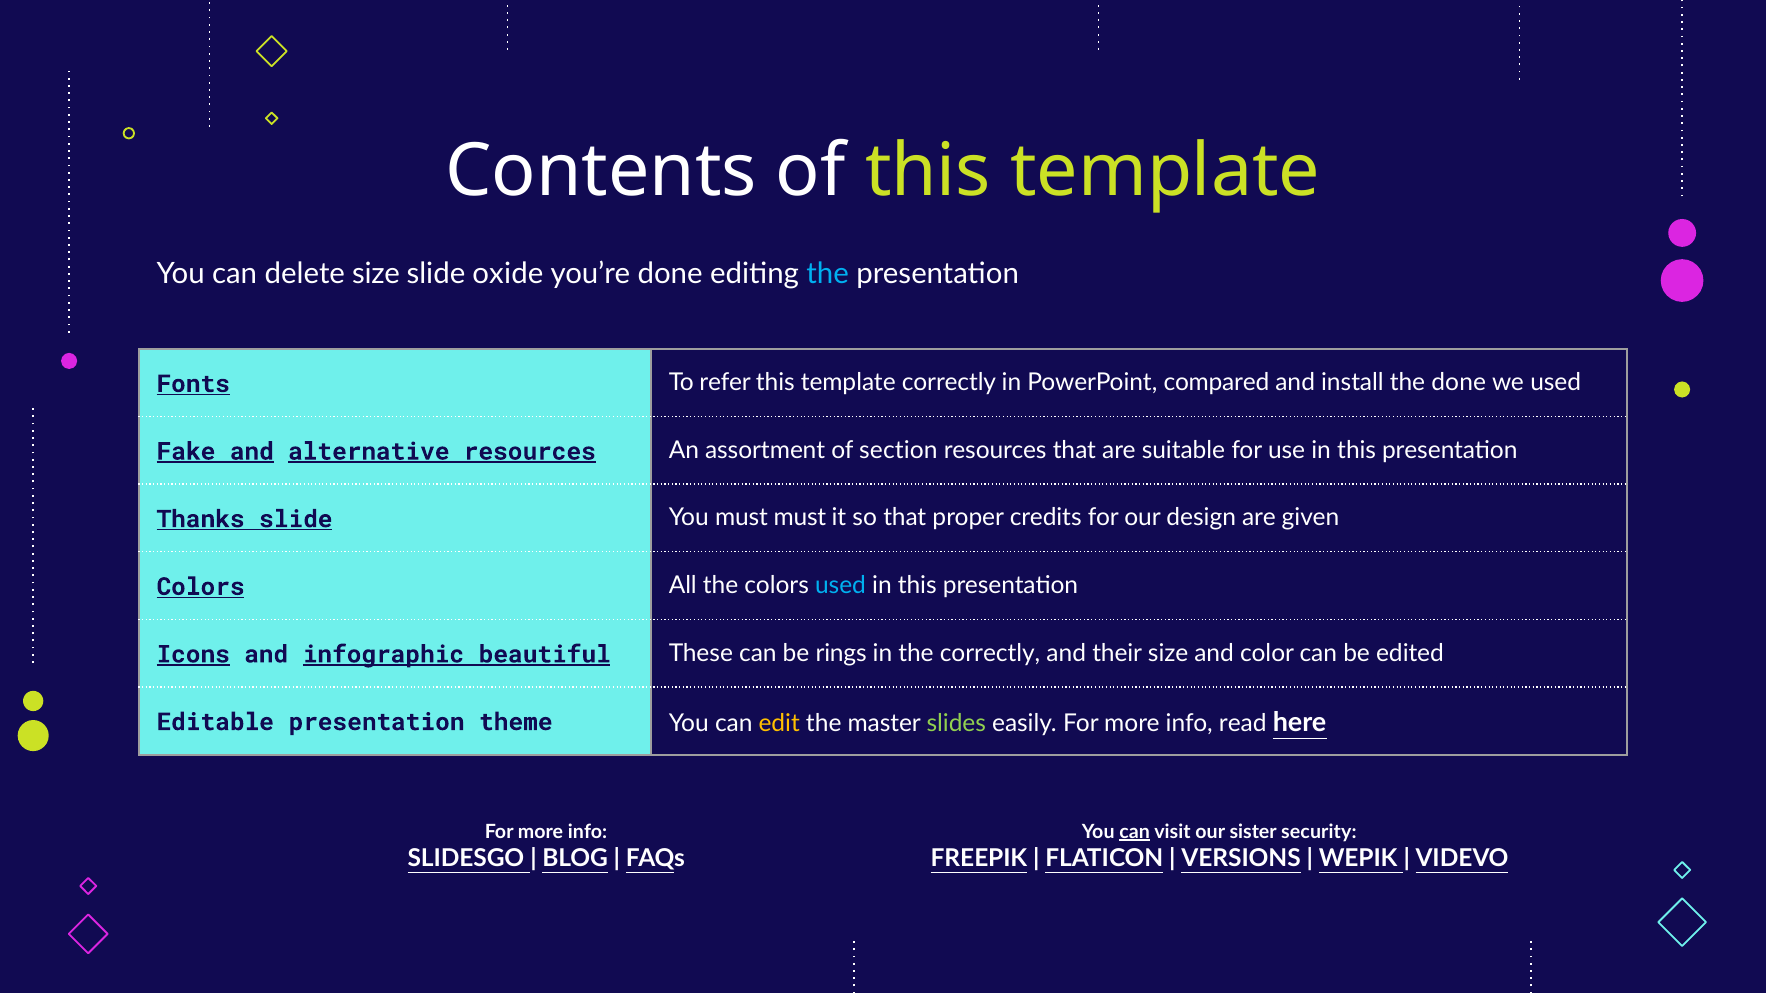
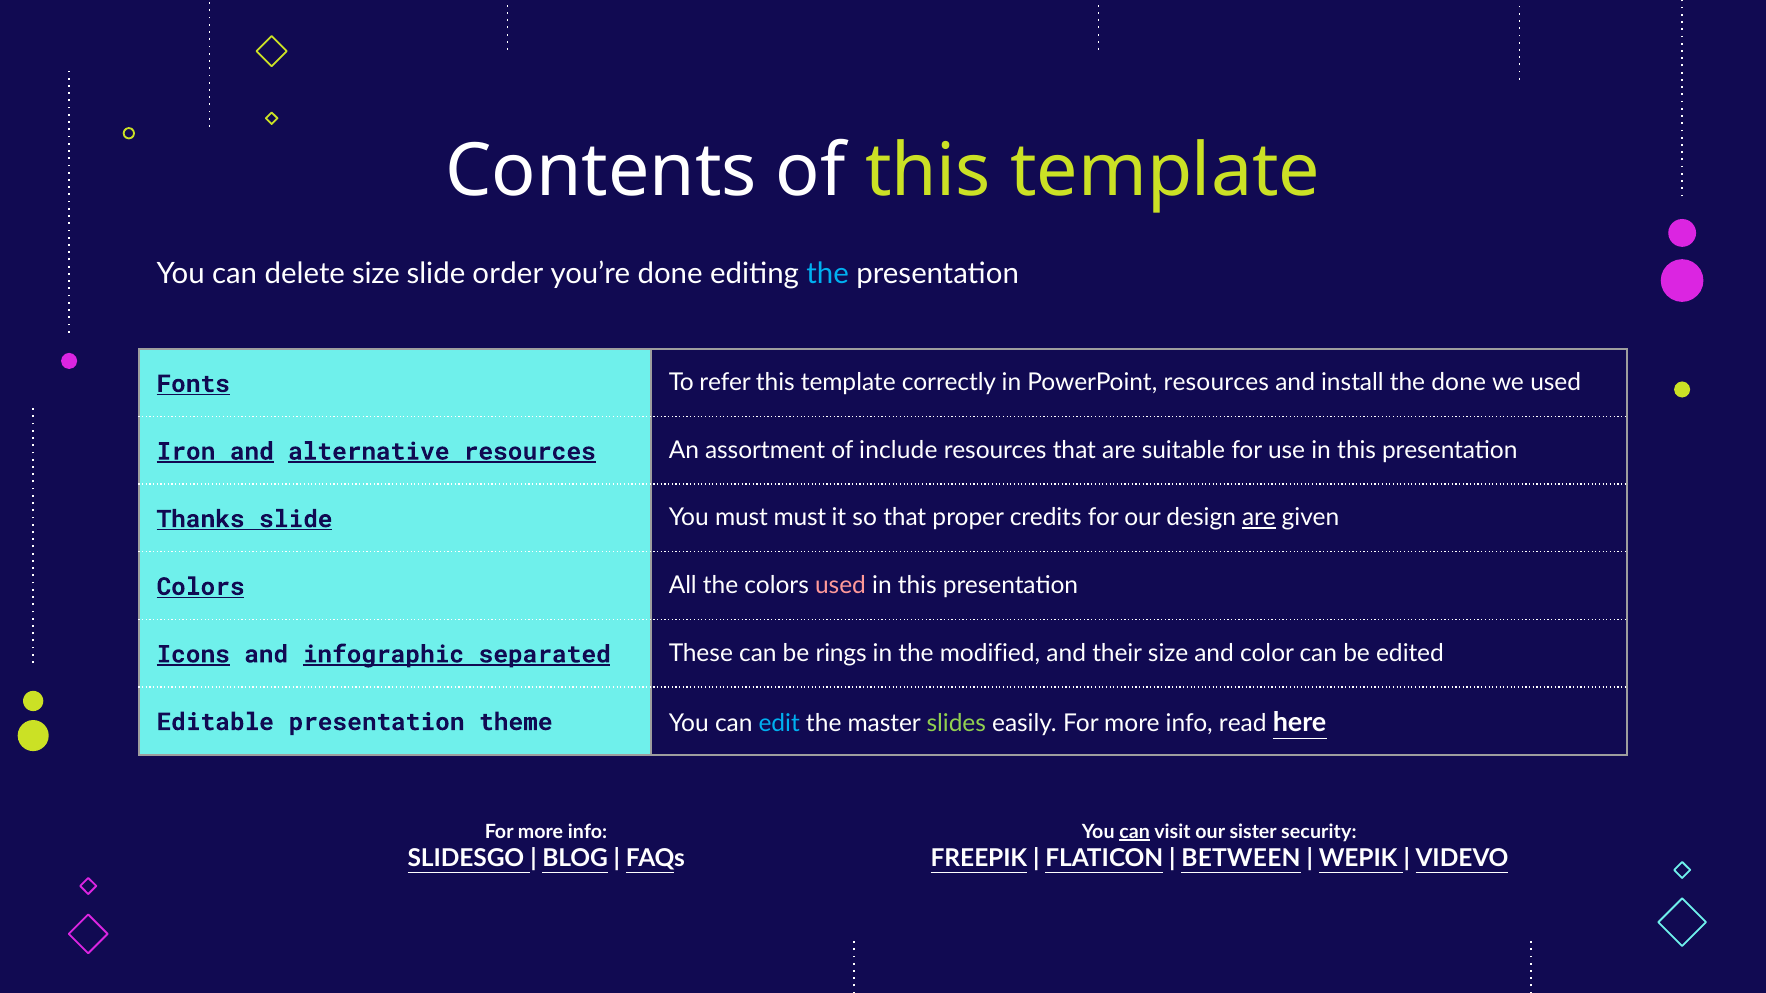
oxide: oxide -> order
PowerPoint compared: compared -> resources
Fake: Fake -> Iron
section: section -> include
are at (1259, 518) underline: none -> present
used at (841, 586) colour: light blue -> pink
beautiful: beautiful -> separated
the correctly: correctly -> modified
edit colour: yellow -> light blue
VERSIONS: VERSIONS -> BETWEEN
